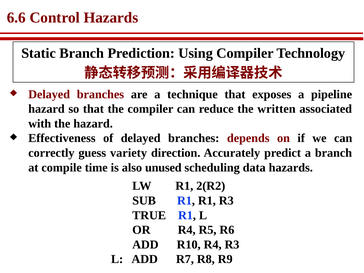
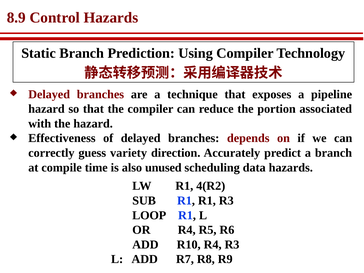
6.6: 6.6 -> 8.9
written: written -> portion
2(R2: 2(R2 -> 4(R2
TRUE: TRUE -> LOOP
